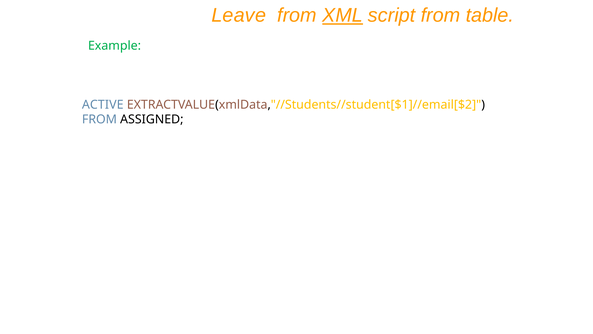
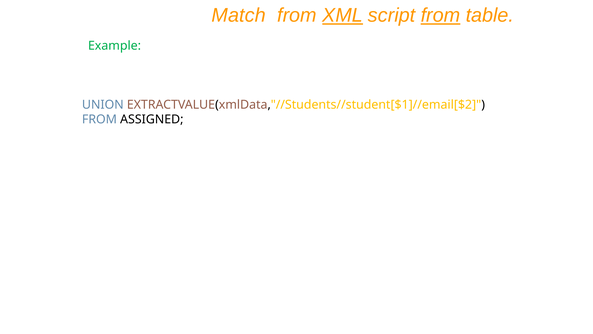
Leave: Leave -> Match
from at (441, 15) underline: none -> present
ACTIVE: ACTIVE -> UNION
